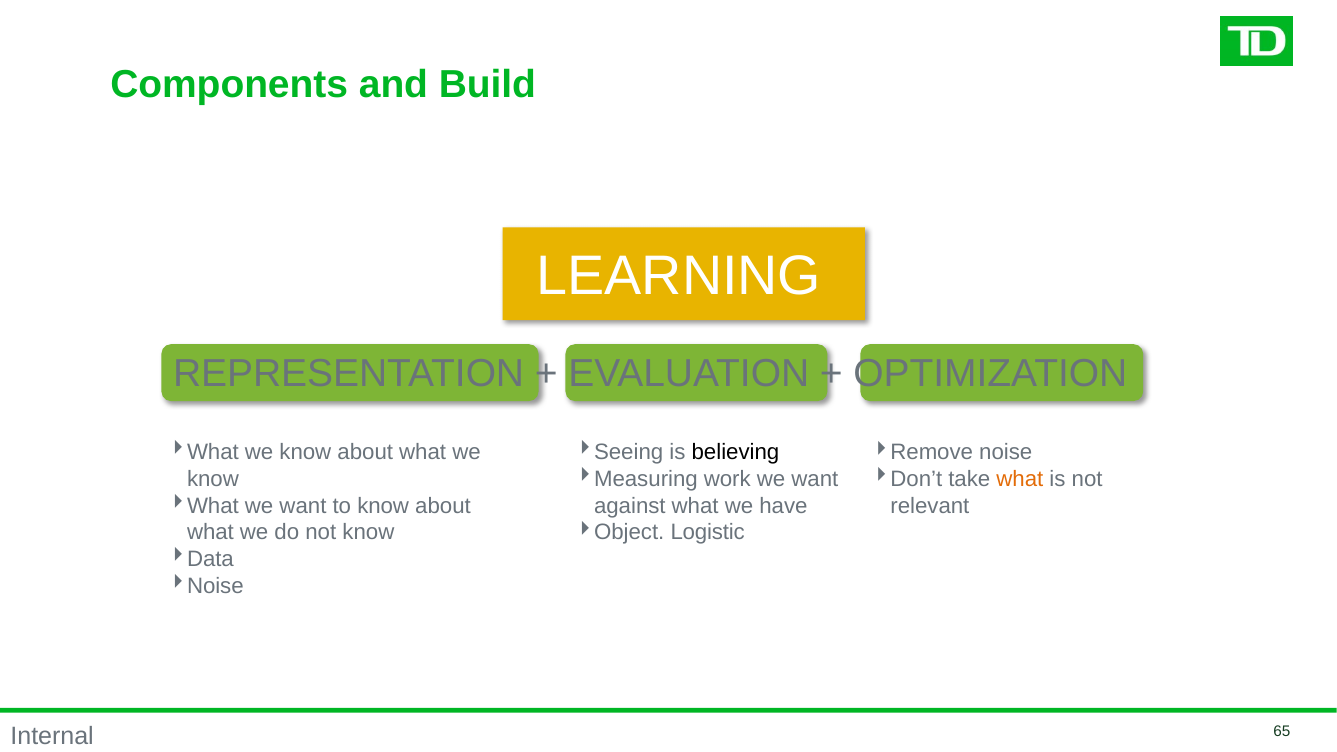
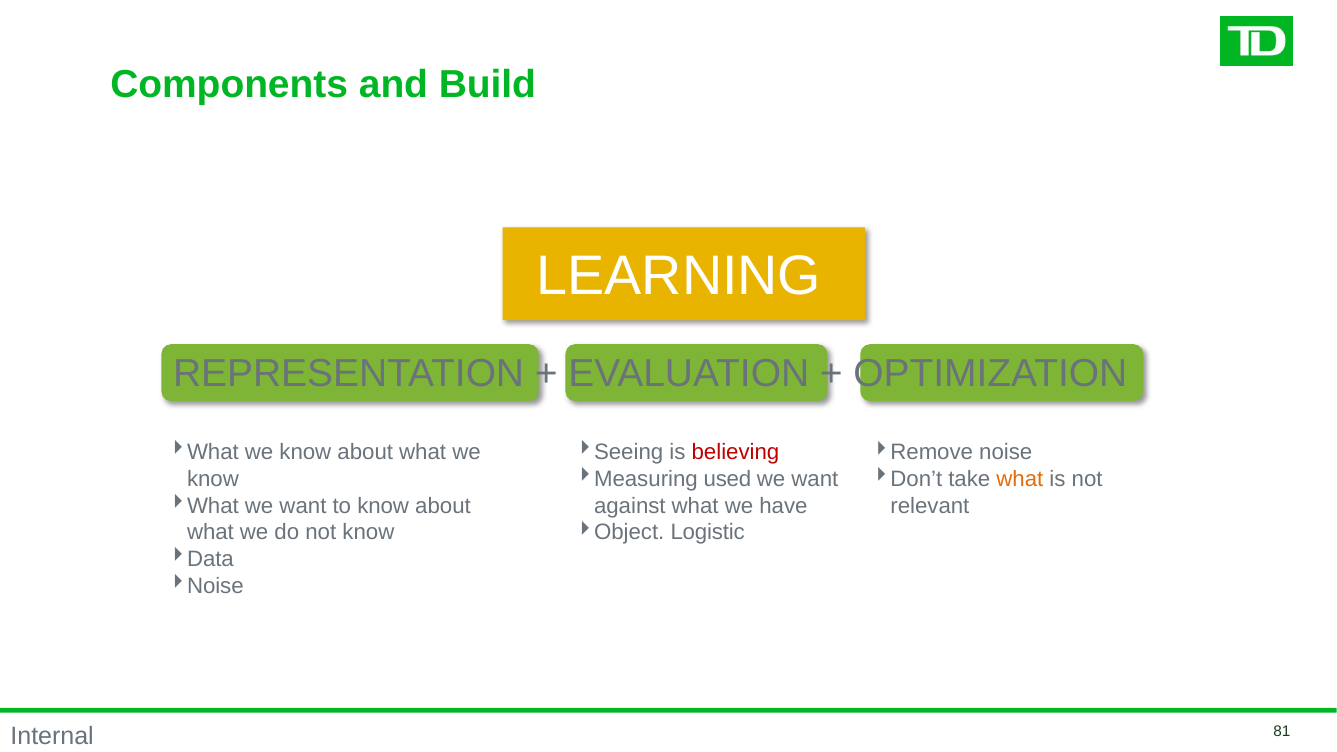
believing colour: black -> red
work: work -> used
65: 65 -> 81
